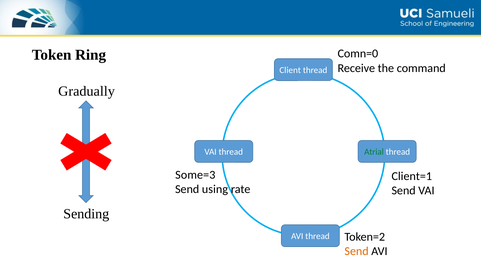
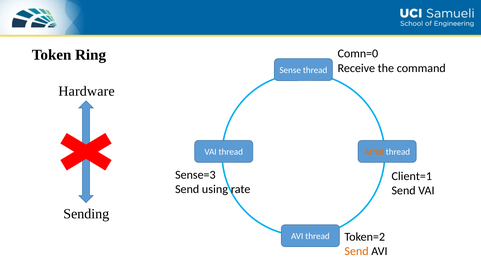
Client: Client -> Sense
Gradually: Gradually -> Hardware
Atrial colour: green -> orange
Some=3: Some=3 -> Sense=3
